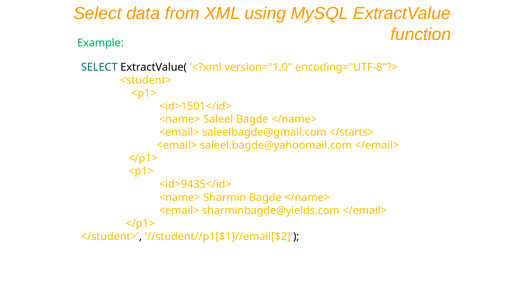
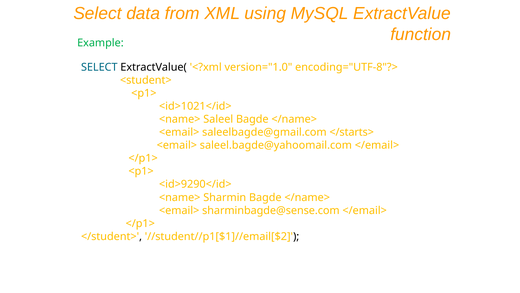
<id>1501</id>: <id>1501</id> -> <id>1021</id>
<id>9435</id>: <id>9435</id> -> <id>9290</id>
sharminbagde@yields.com: sharminbagde@yields.com -> sharminbagde@sense.com
